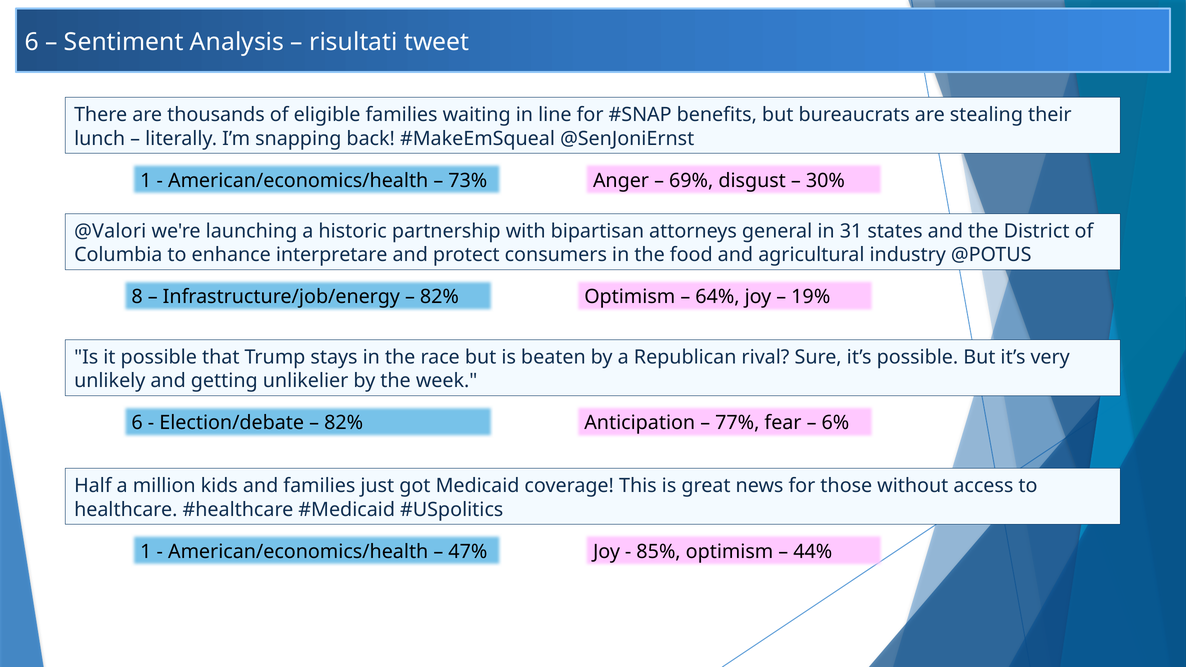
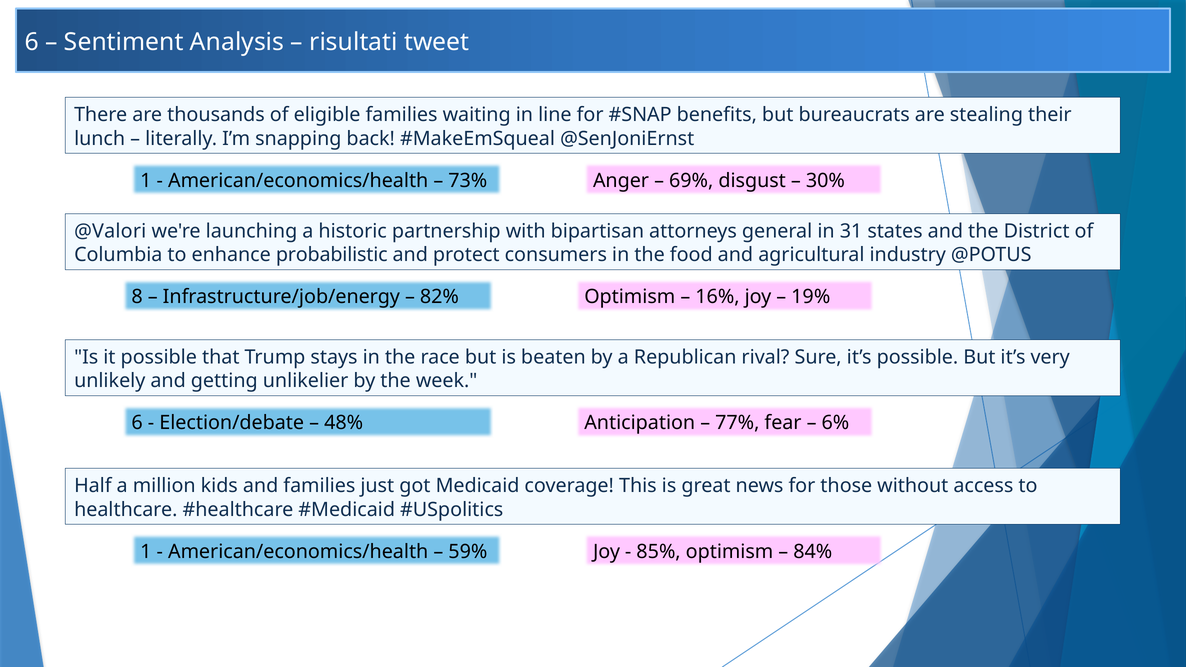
interpretare: interpretare -> probabilistic
64%: 64% -> 16%
82% at (344, 423): 82% -> 48%
47%: 47% -> 59%
44%: 44% -> 84%
